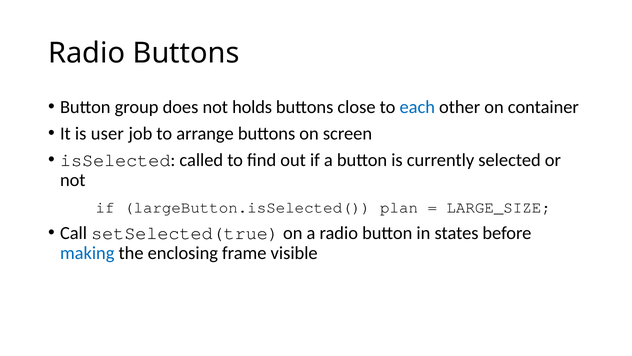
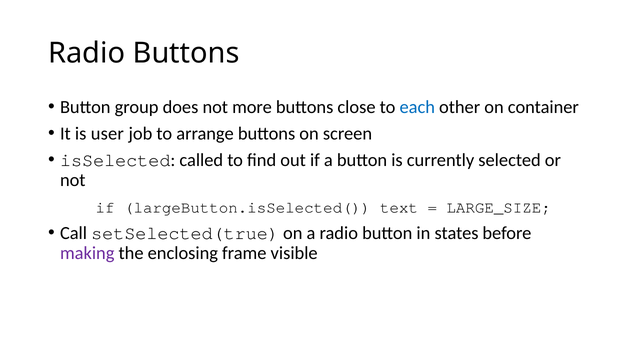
holds: holds -> more
plan: plan -> text
making colour: blue -> purple
